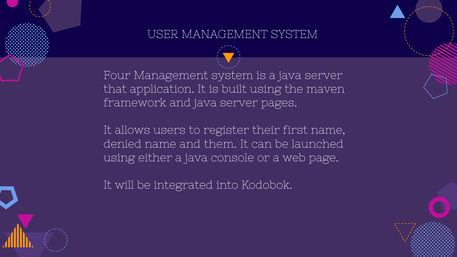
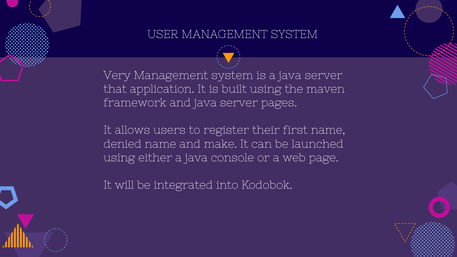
Four: Four -> Very
them: them -> make
